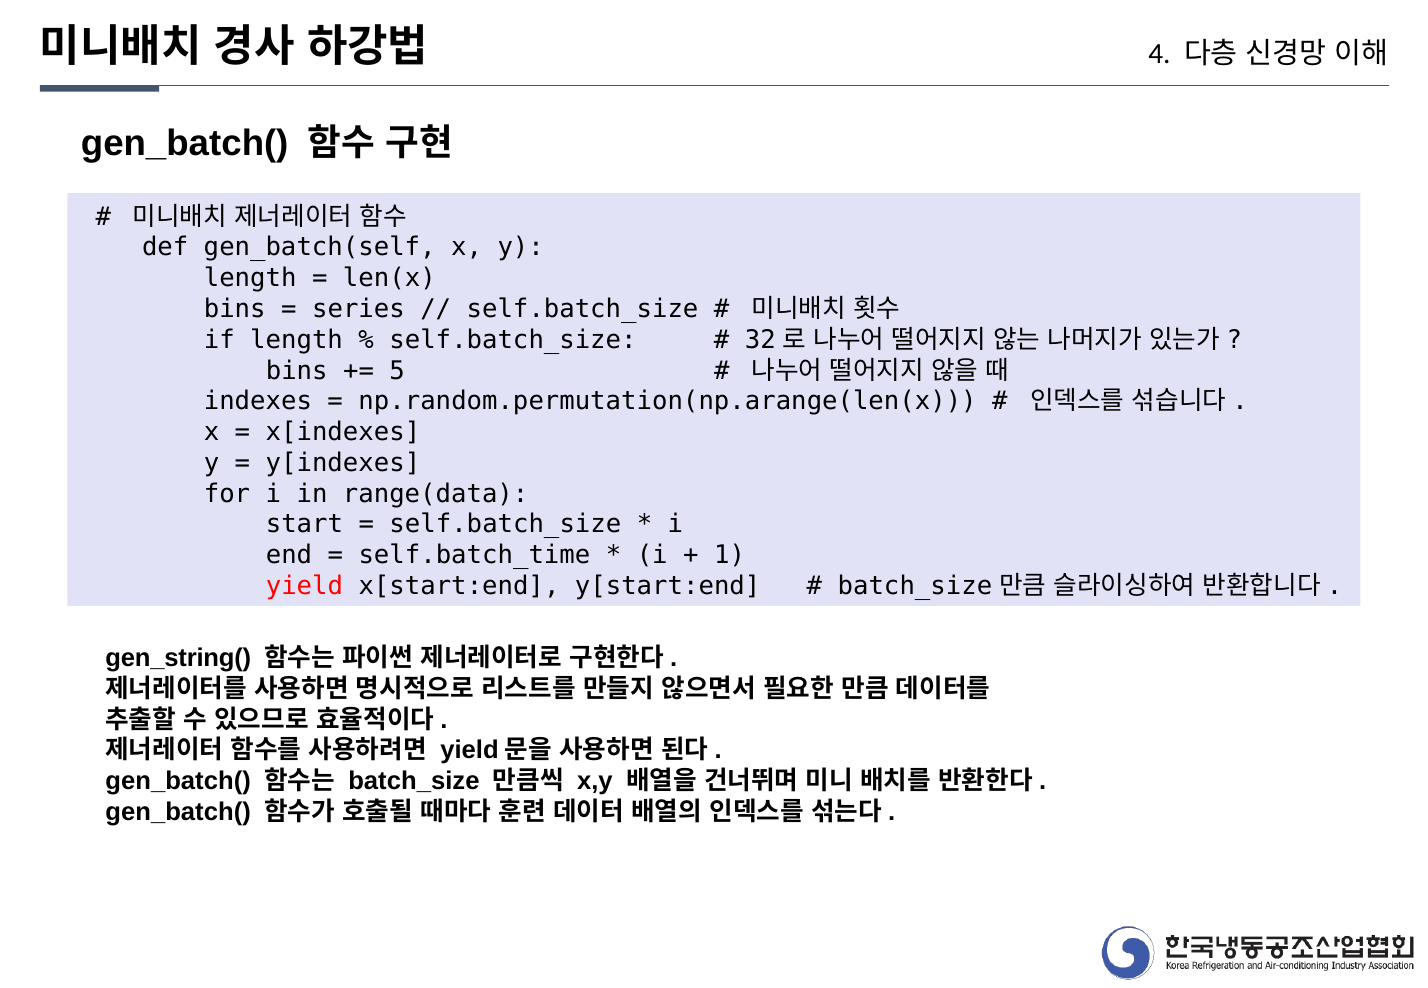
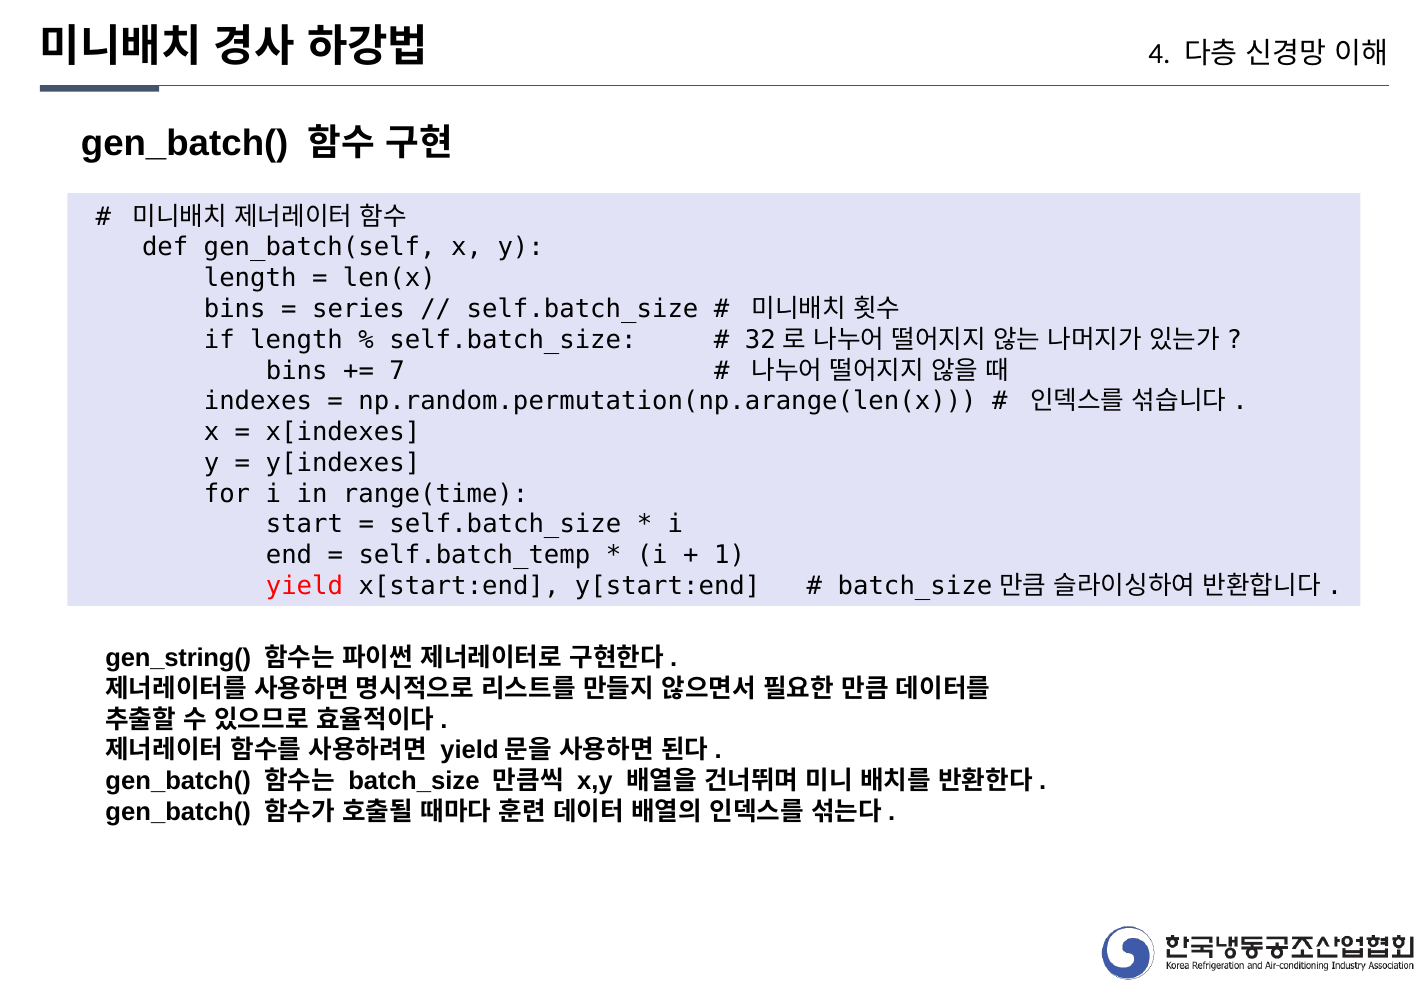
5: 5 -> 7
range(data: range(data -> range(time
self.batch_time: self.batch_time -> self.batch_temp
